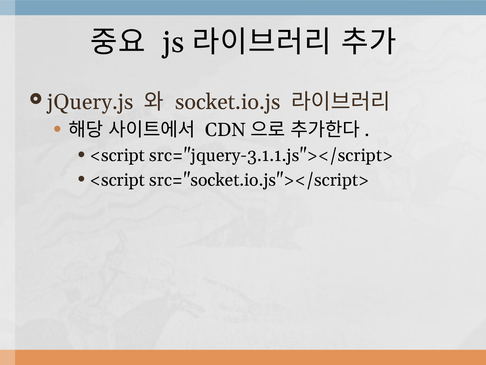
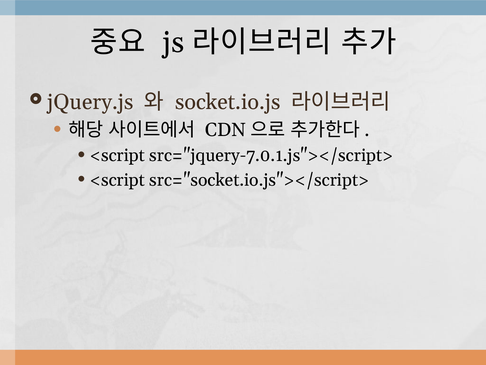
src="jquery-3.1.1.js"></script>: src="jquery-3.1.1.js"></script> -> src="jquery-7.0.1.js"></script>
